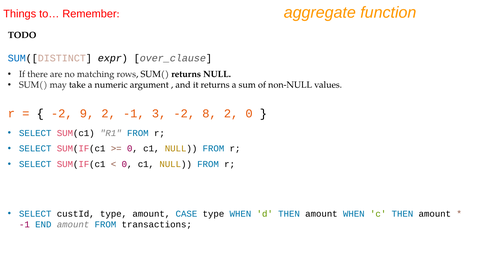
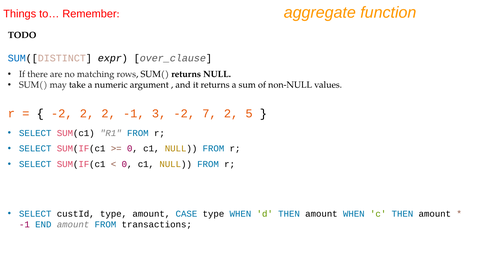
-2 9: 9 -> 2
8: 8 -> 7
2 0: 0 -> 5
